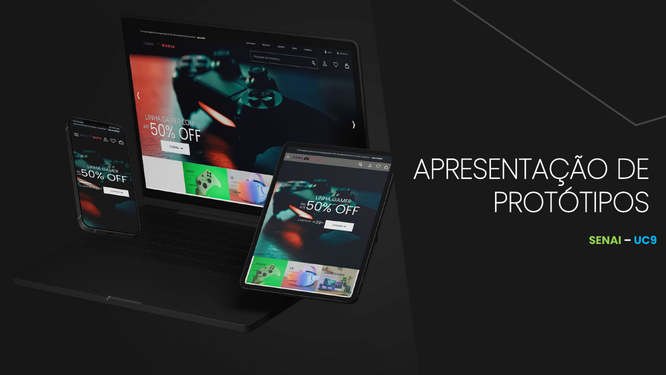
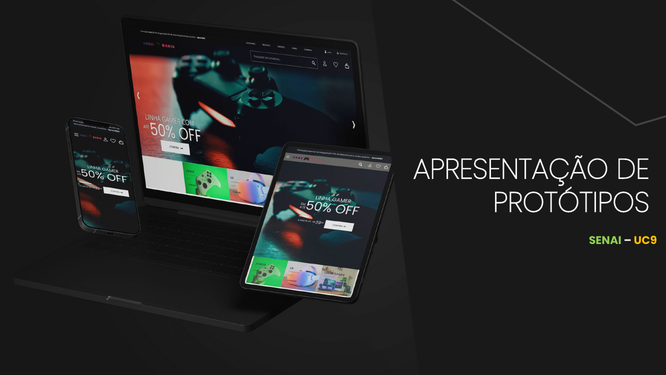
UC9 colour: light blue -> yellow
